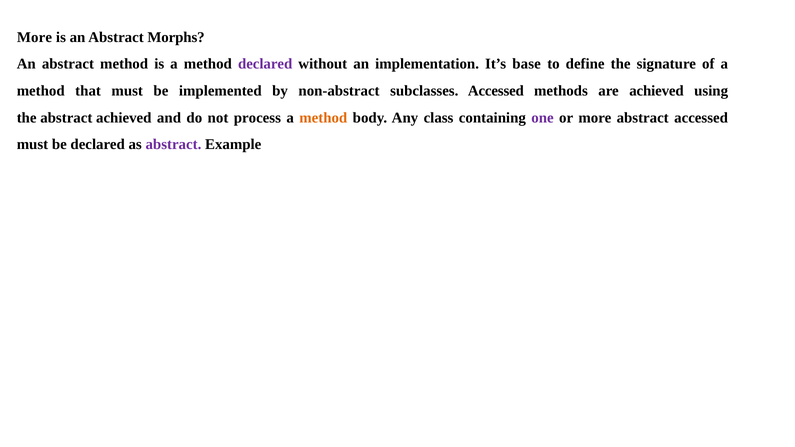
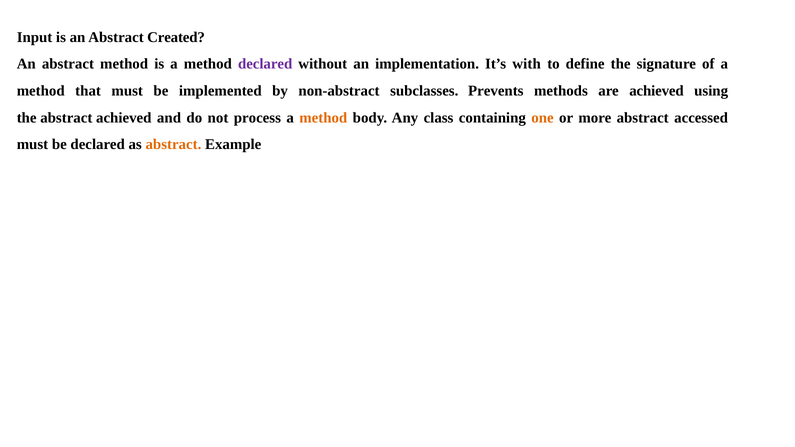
More at (34, 37): More -> Input
Morphs: Morphs -> Created
base: base -> with
subclasses Accessed: Accessed -> Prevents
one colour: purple -> orange
abstract at (173, 145) colour: purple -> orange
